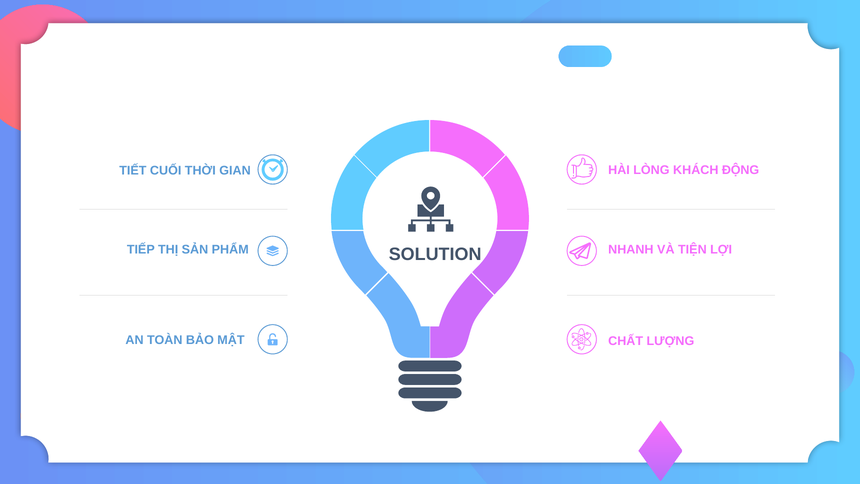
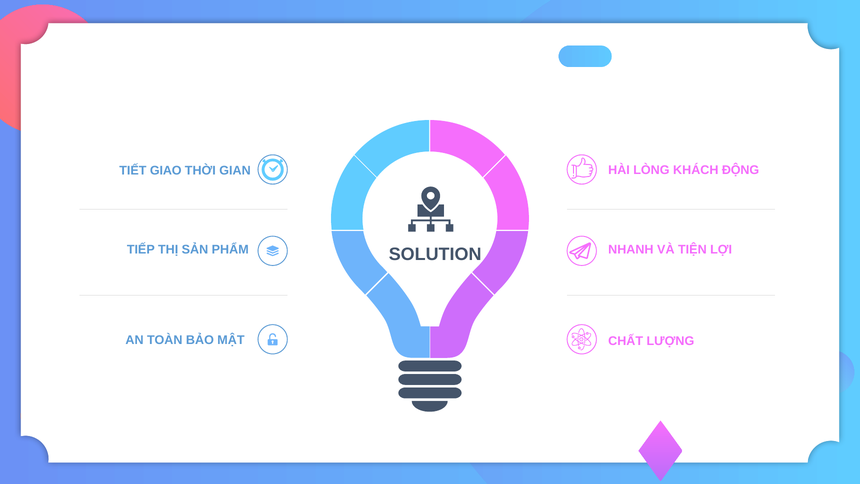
CUỐI: CUỐI -> GIAO
